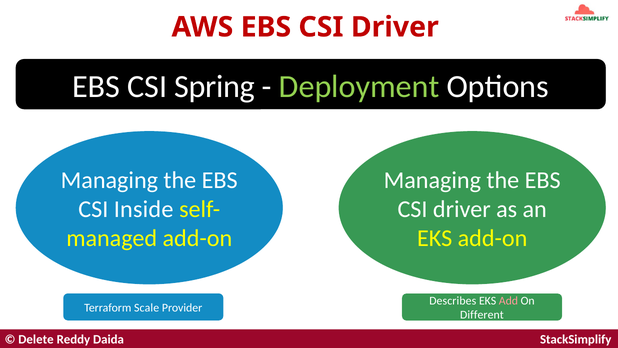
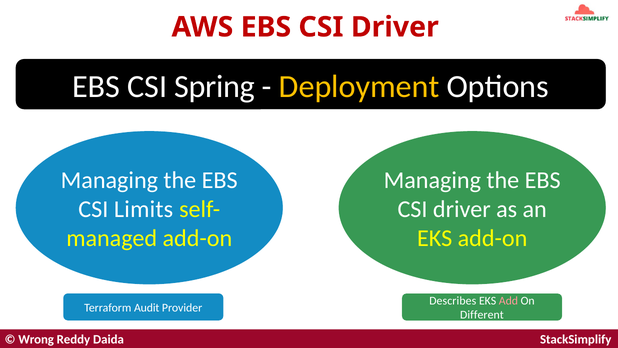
Deployment colour: light green -> yellow
Inside: Inside -> Limits
Scale: Scale -> Audit
Delete: Delete -> Wrong
